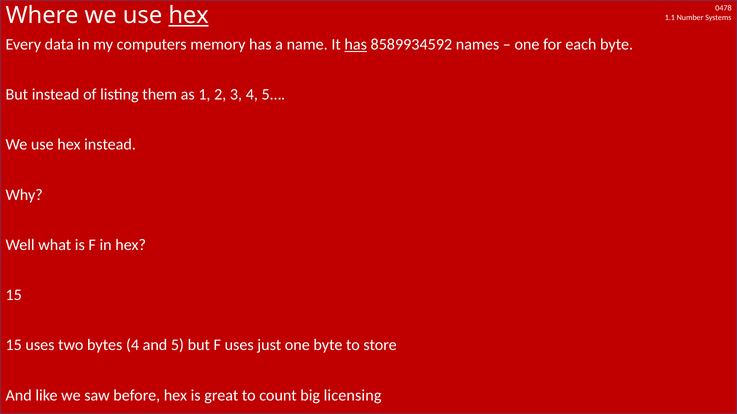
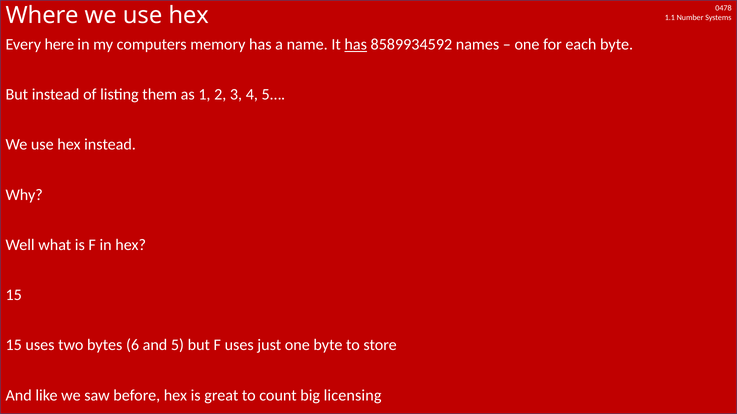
hex at (189, 15) underline: present -> none
data: data -> here
bytes 4: 4 -> 6
